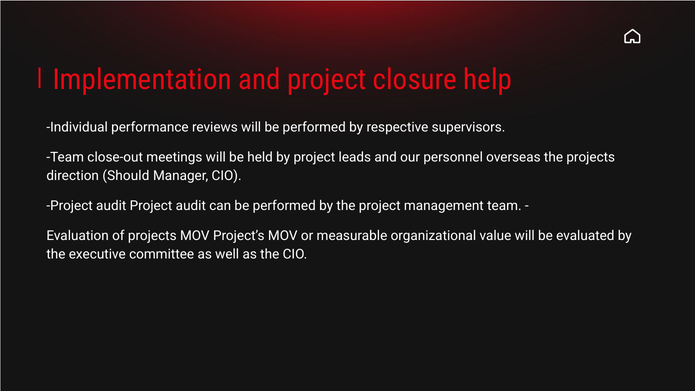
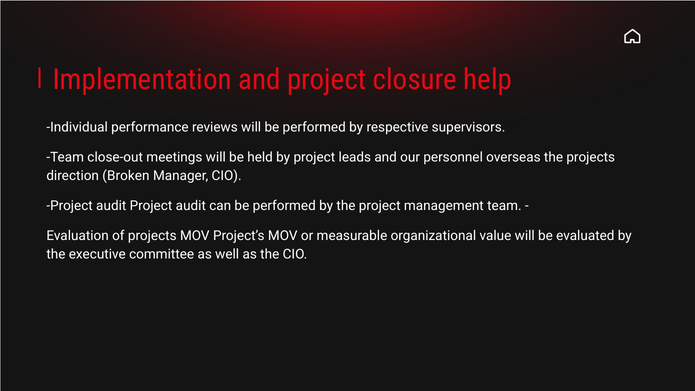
Should: Should -> Broken
